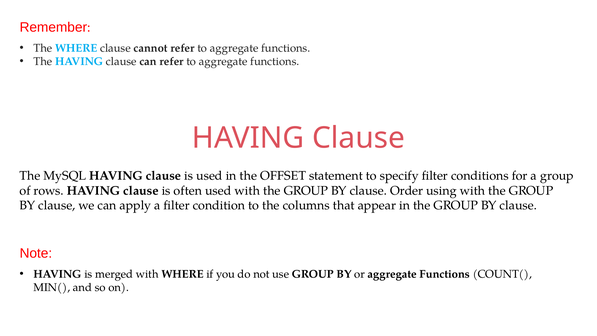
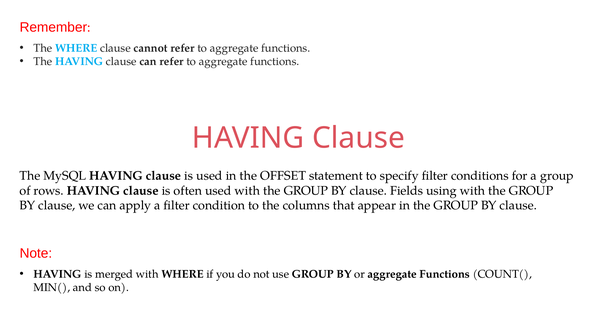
Order: Order -> Fields
